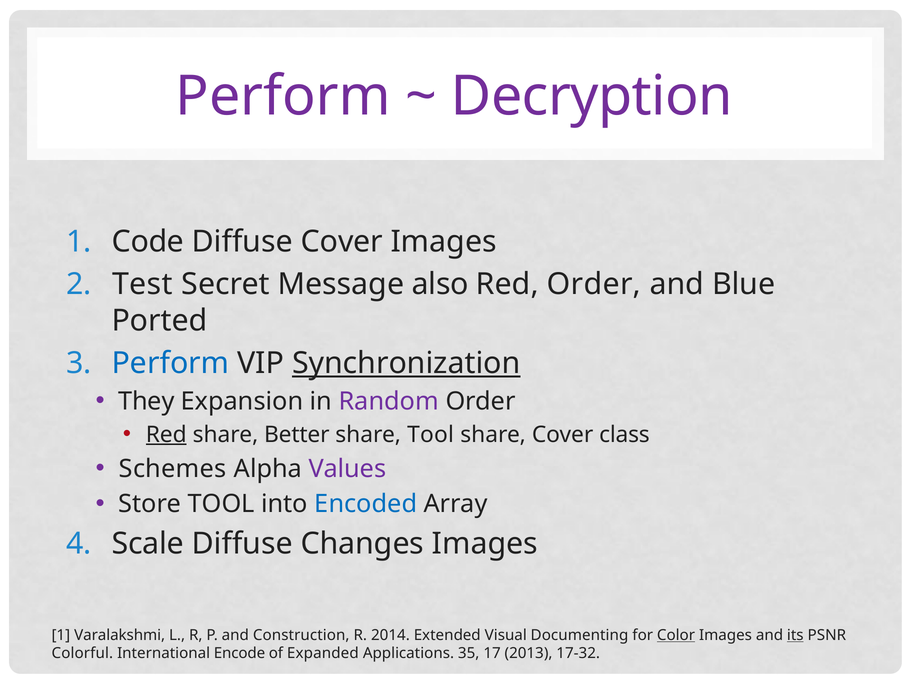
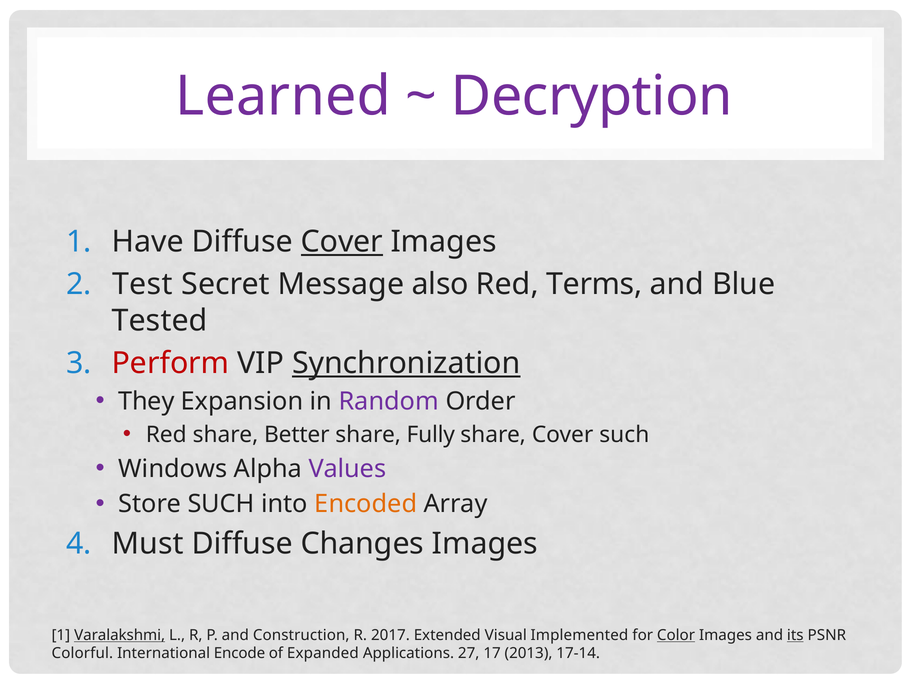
Perform at (283, 96): Perform -> Learned
Code: Code -> Have
Cover at (342, 242) underline: none -> present
Red Order: Order -> Terms
Ported: Ported -> Tested
Perform at (170, 363) colour: blue -> red
Red at (166, 435) underline: present -> none
share Tool: Tool -> Fully
Cover class: class -> such
Schemes: Schemes -> Windows
Store TOOL: TOOL -> SUCH
Encoded colour: blue -> orange
Scale: Scale -> Must
Varalakshmi underline: none -> present
2014: 2014 -> 2017
Documenting: Documenting -> Implemented
35: 35 -> 27
17-32: 17-32 -> 17-14
